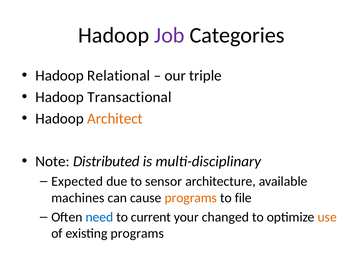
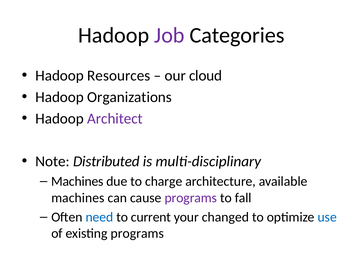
Relational: Relational -> Resources
triple: triple -> cloud
Transactional: Transactional -> Organizations
Architect colour: orange -> purple
Expected at (77, 181): Expected -> Machines
sensor: sensor -> charge
programs at (191, 197) colour: orange -> purple
file: file -> fall
use colour: orange -> blue
